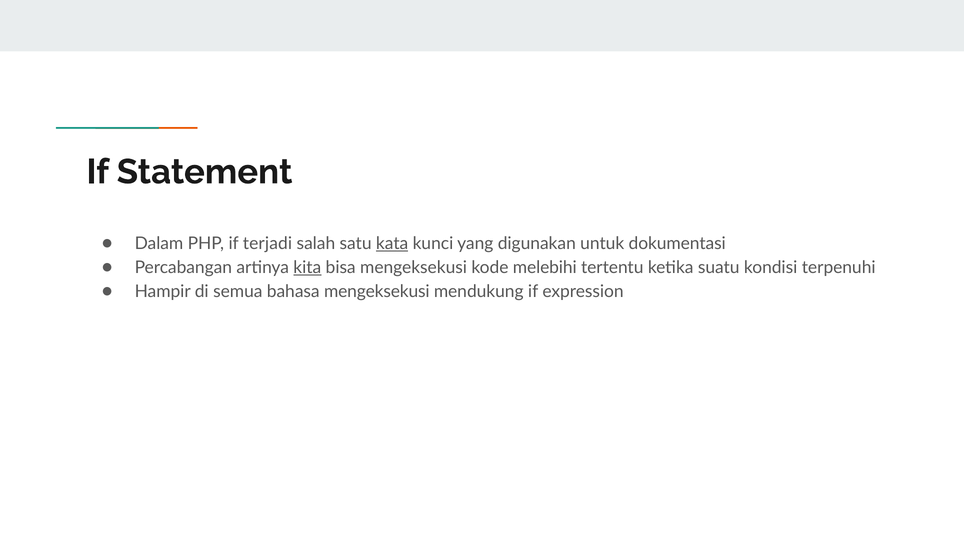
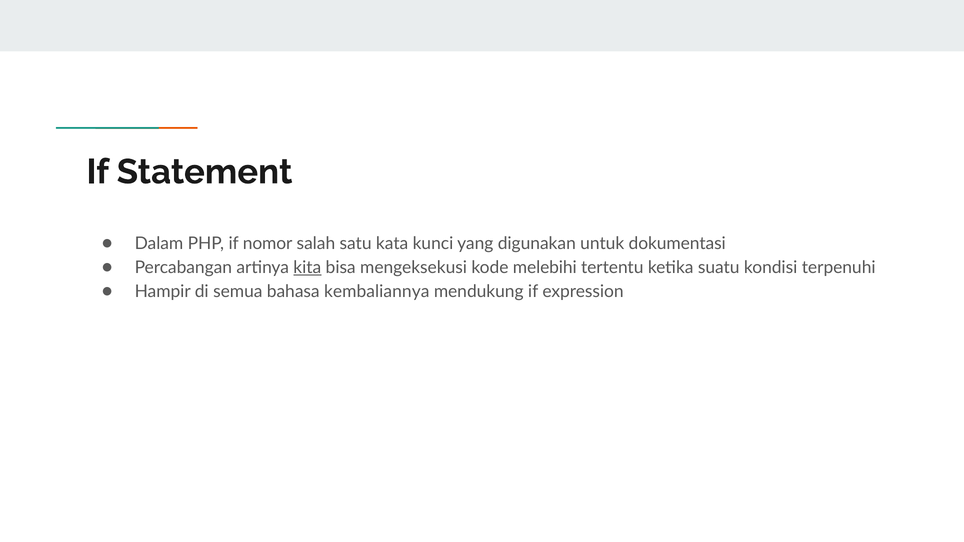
terjadi: terjadi -> nomor
kata underline: present -> none
bahasa mengeksekusi: mengeksekusi -> kembaliannya
